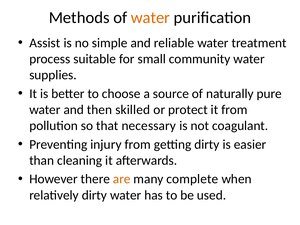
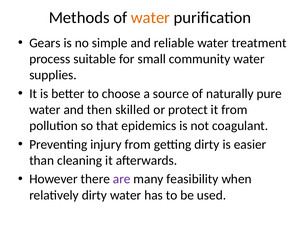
Assist: Assist -> Gears
necessary: necessary -> epidemics
are colour: orange -> purple
complete: complete -> feasibility
